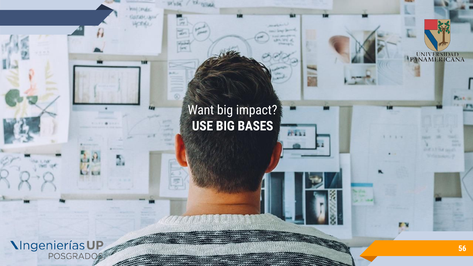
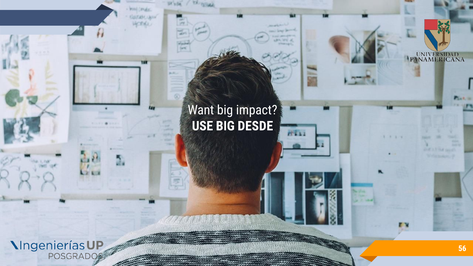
BASES: BASES -> DESDE
